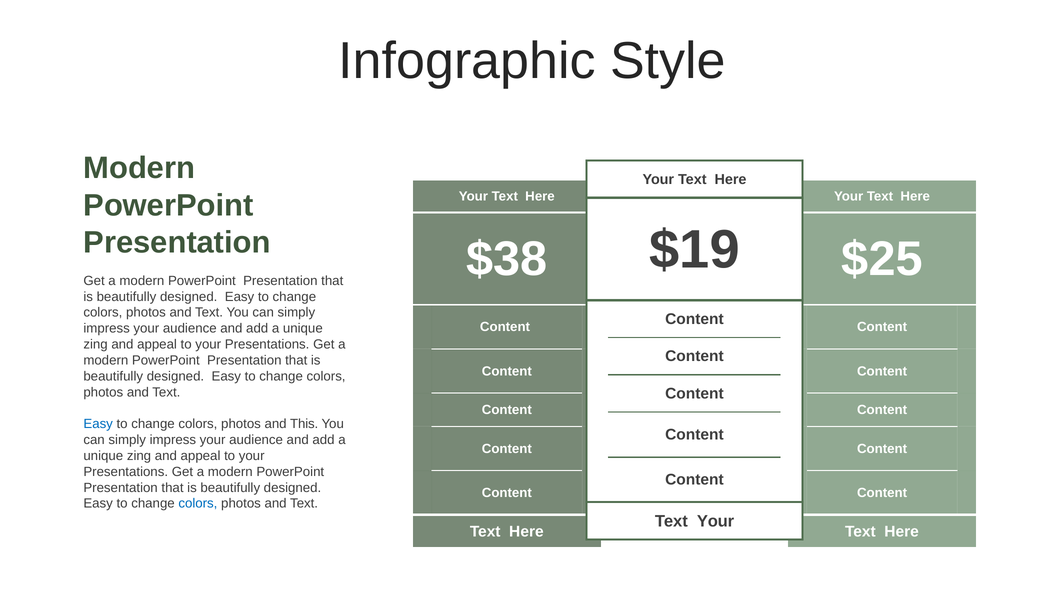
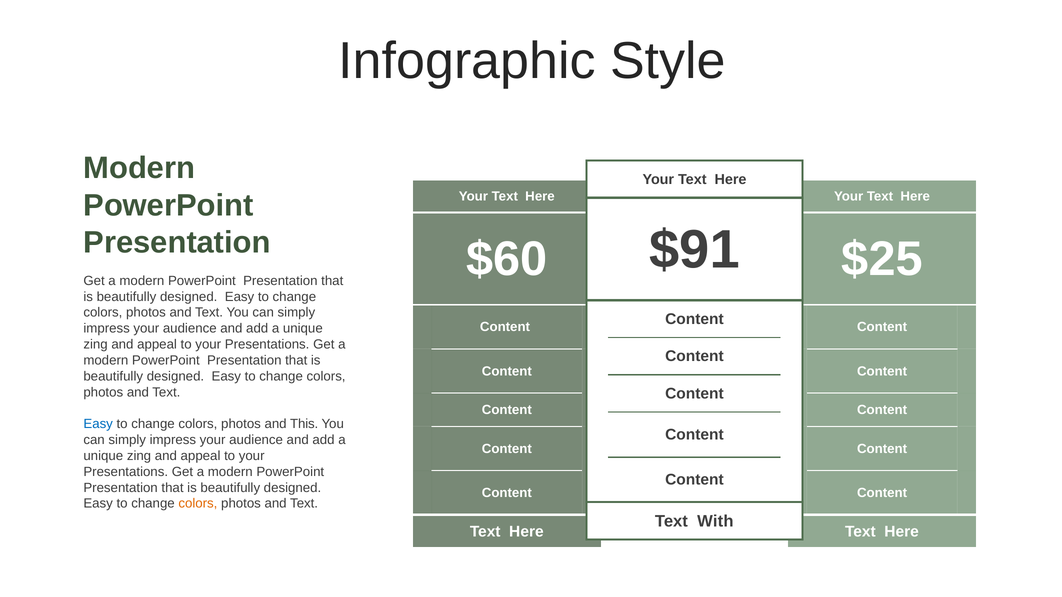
$19: $19 -> $91
$38: $38 -> $60
colors at (198, 504) colour: blue -> orange
Text Your: Your -> With
